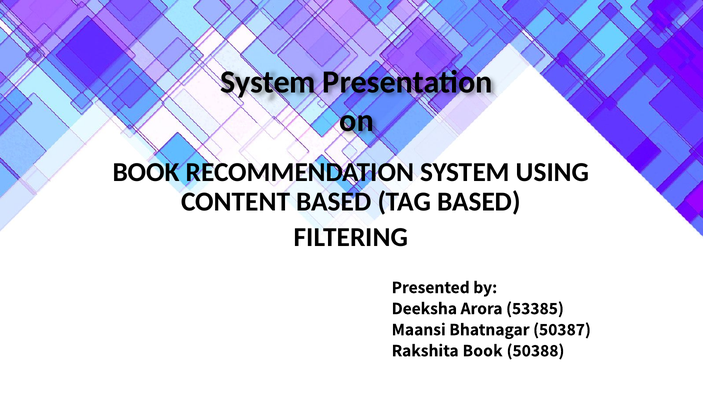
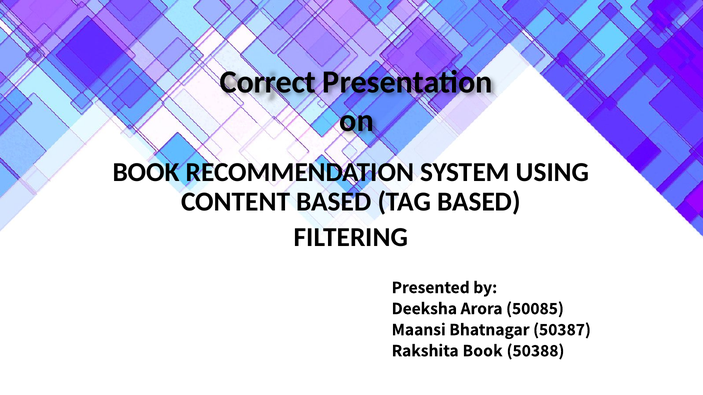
System at (268, 82): System -> Correct
53385: 53385 -> 50085
